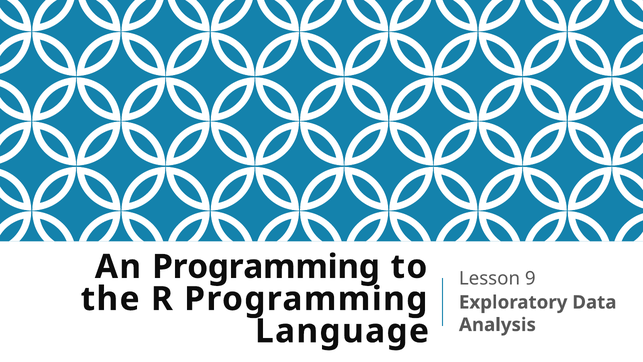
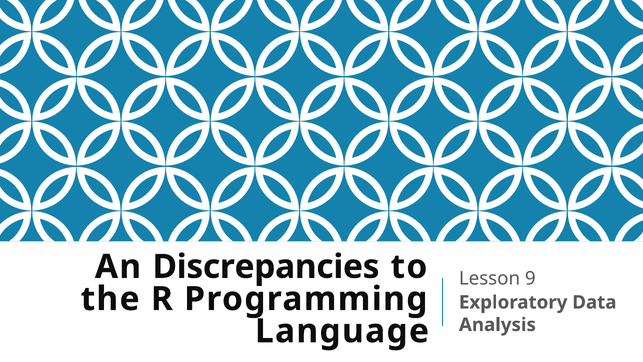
An Programming: Programming -> Discrepancies
